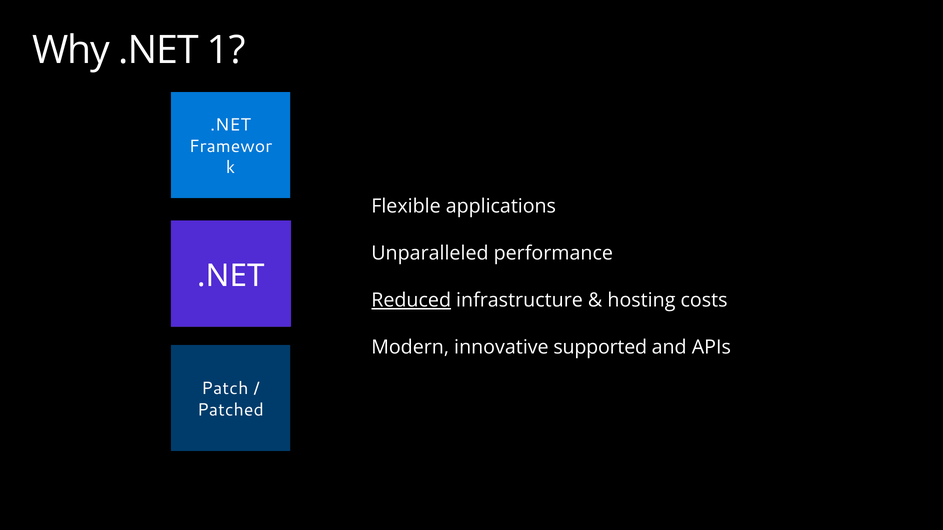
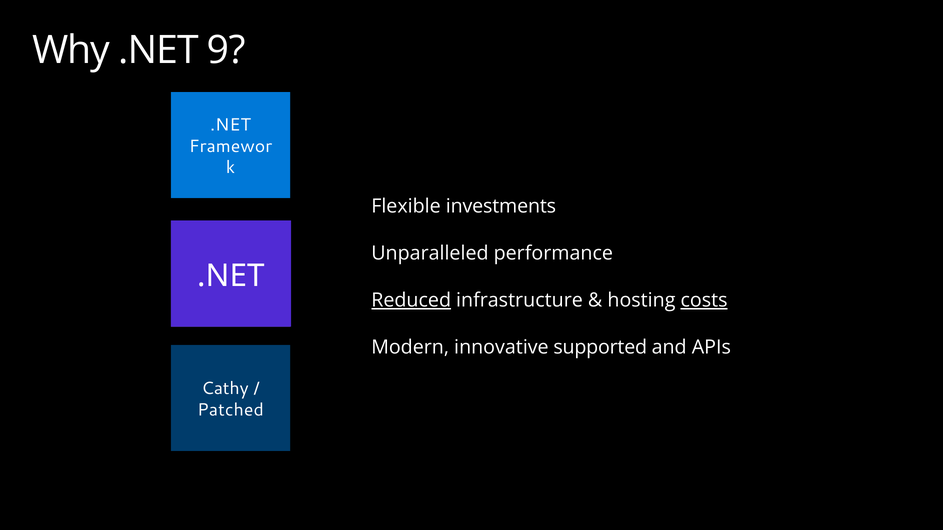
1: 1 -> 9
applications: applications -> investments
costs underline: none -> present
Patch: Patch -> Cathy
